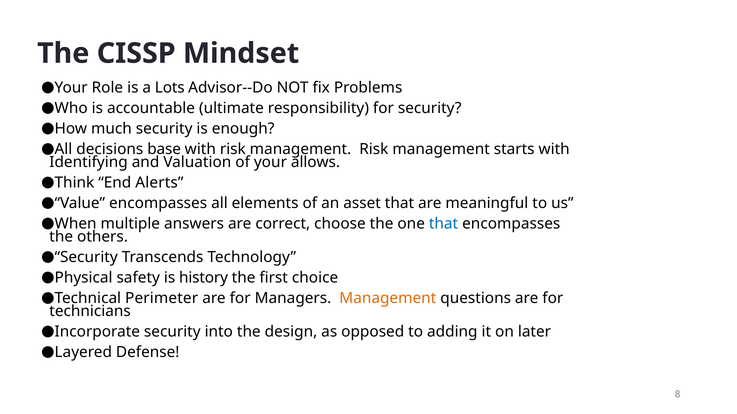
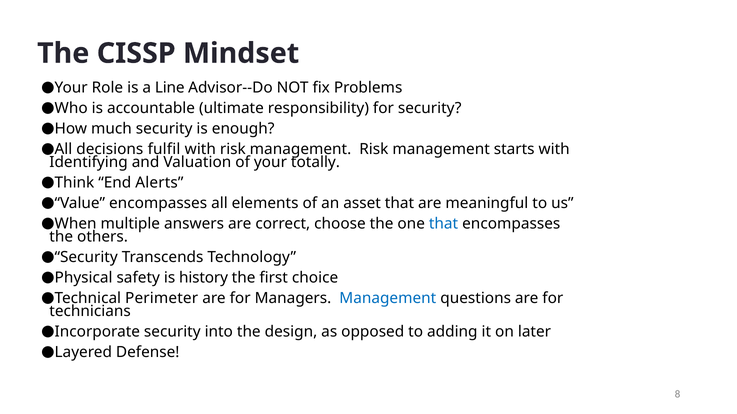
Lots: Lots -> Line
base: base -> fulfil
allows: allows -> totally
Management at (388, 299) colour: orange -> blue
